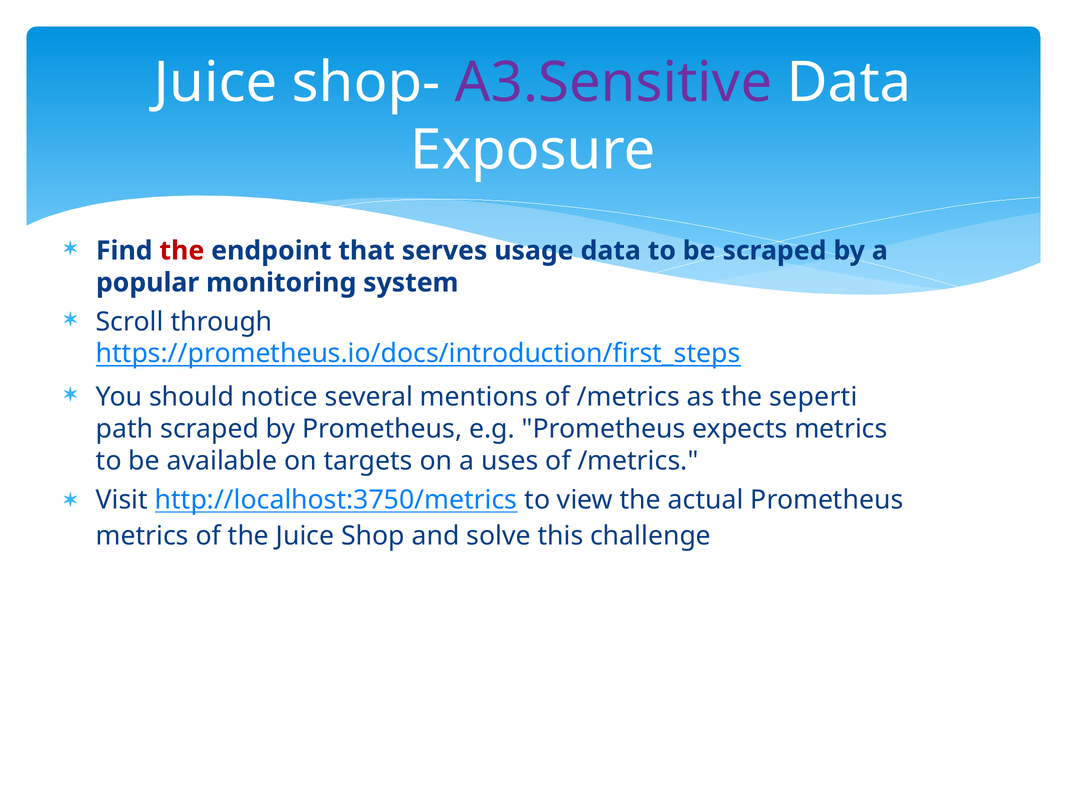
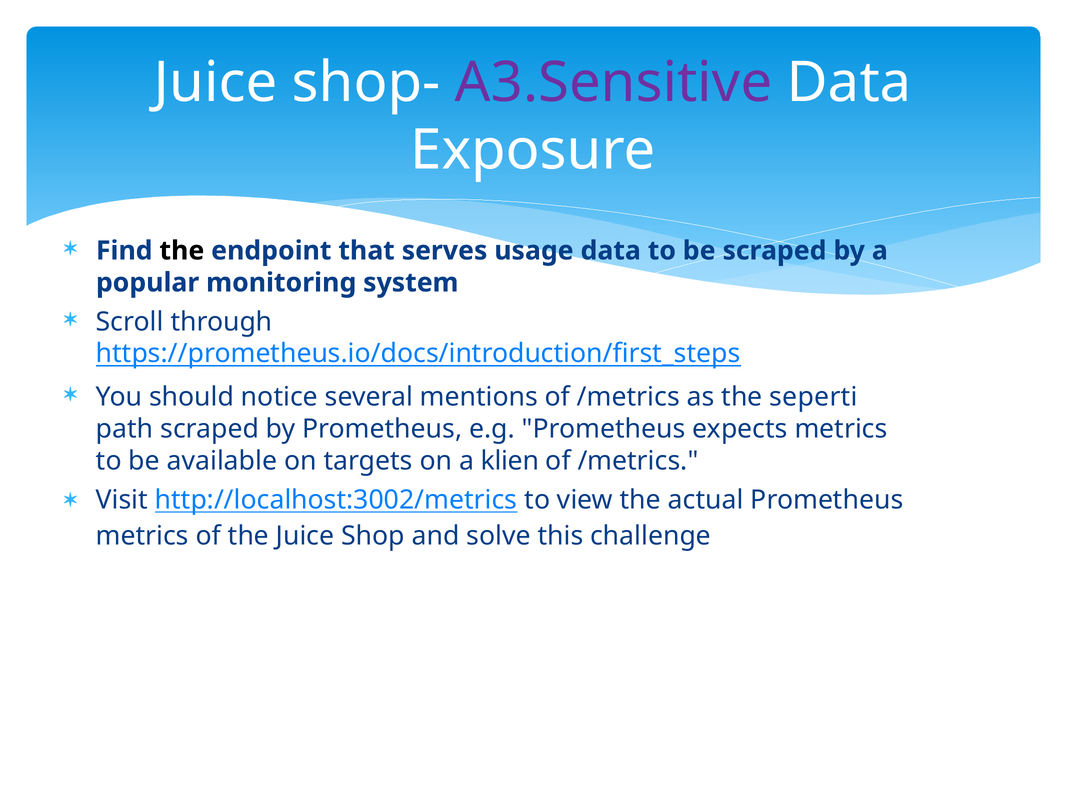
the at (182, 251) colour: red -> black
uses: uses -> klien
http://localhost:3750/metrics: http://localhost:3750/metrics -> http://localhost:3002/metrics
